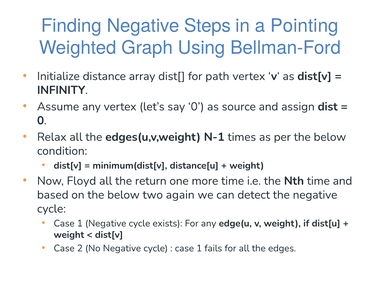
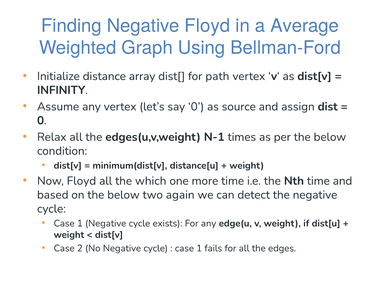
Negative Steps: Steps -> Floyd
Pointing: Pointing -> Average
return: return -> which
